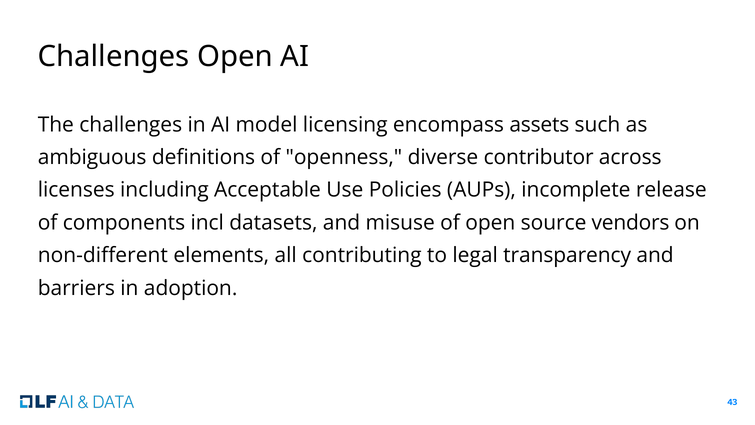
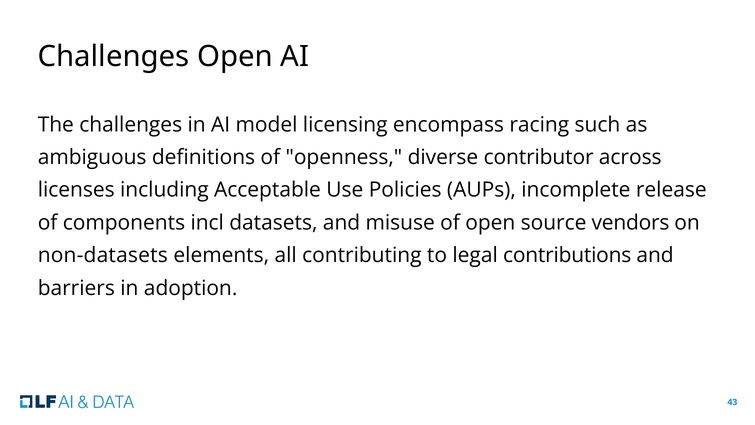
assets: assets -> racing
non-different: non-different -> non-datasets
transparency: transparency -> contributions
